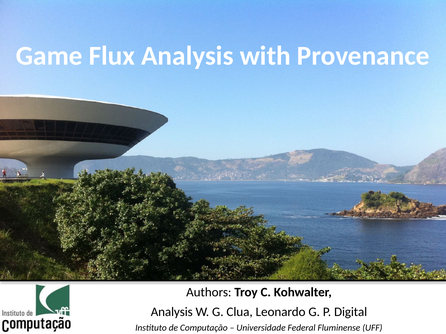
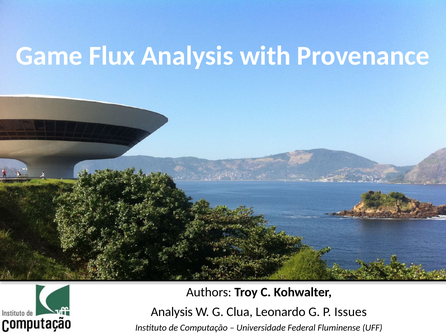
Digital: Digital -> Issues
